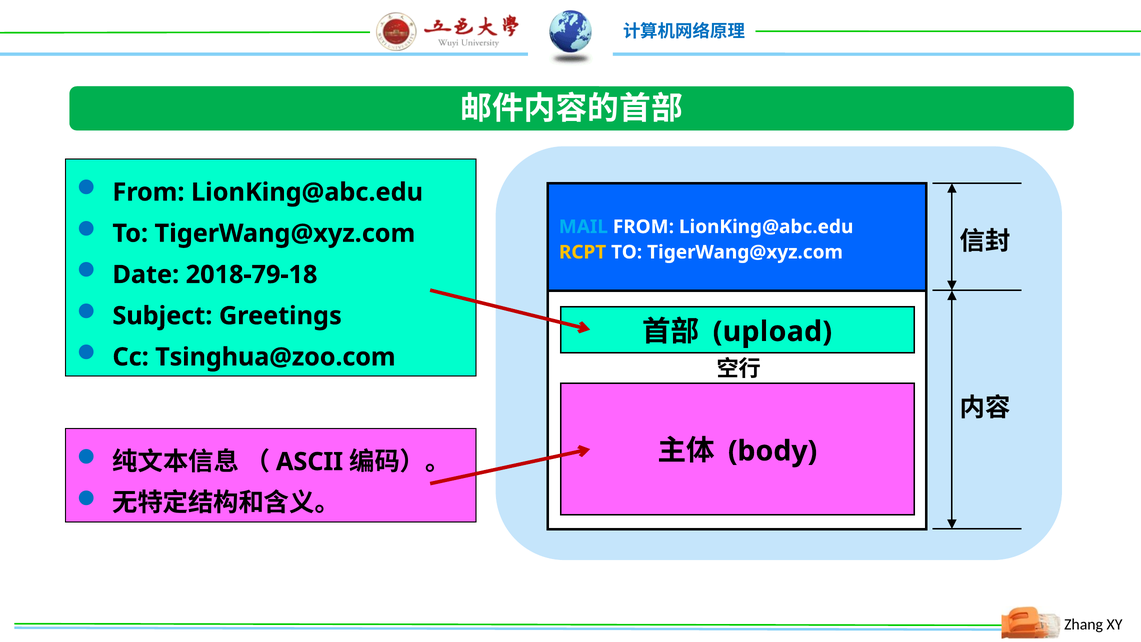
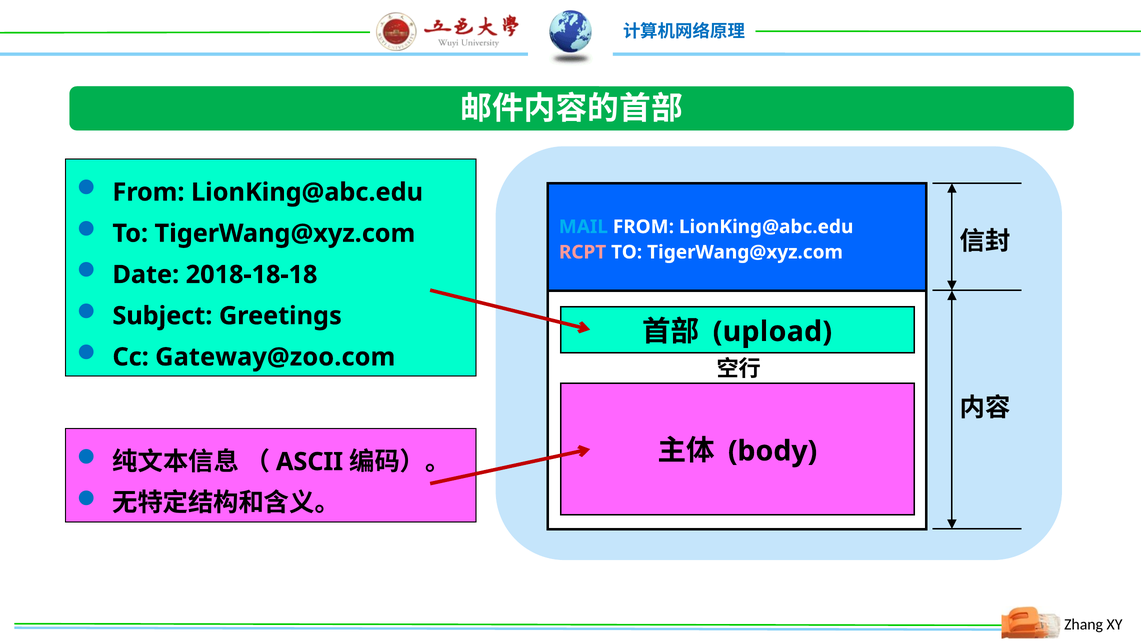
RCPT colour: yellow -> pink
2018-79-18: 2018-79-18 -> 2018-18-18
Tsinghua@zoo.com: Tsinghua@zoo.com -> Gateway@zoo.com
